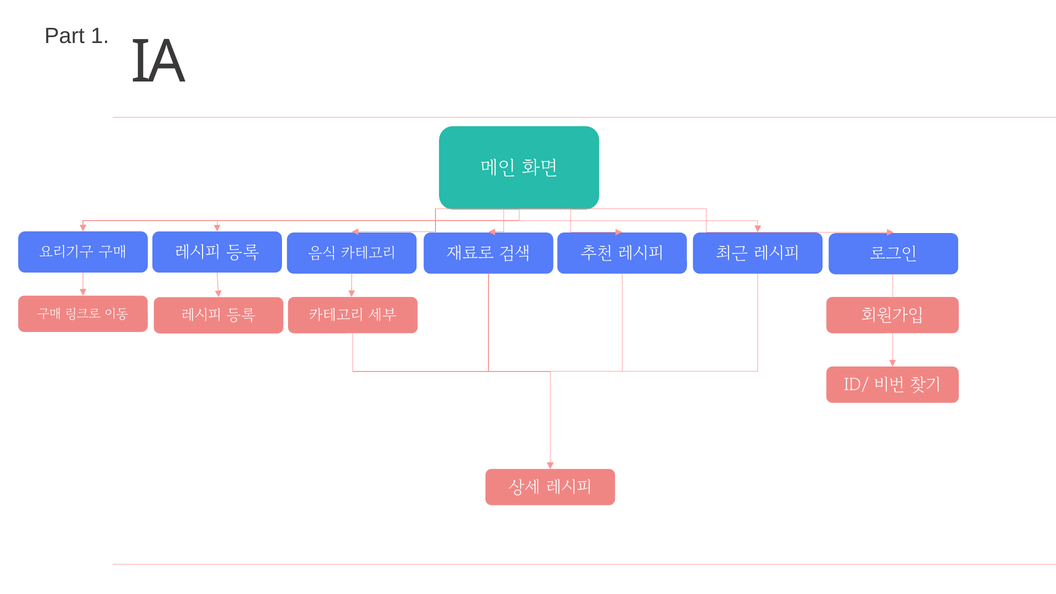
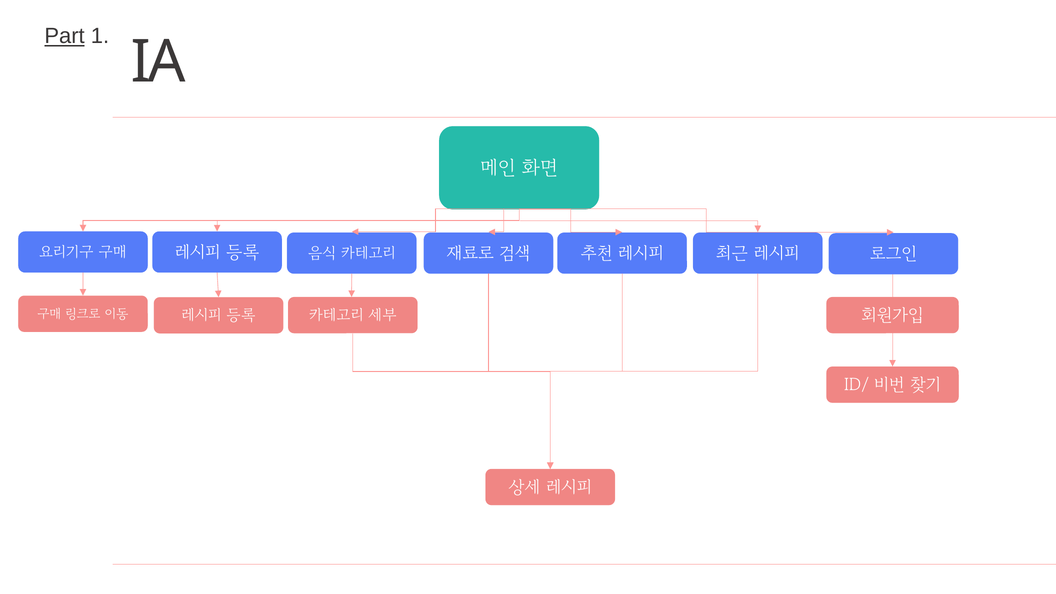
Part underline: none -> present
